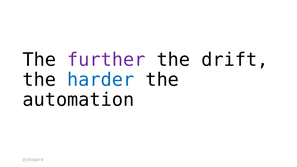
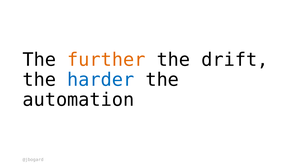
further colour: purple -> orange
